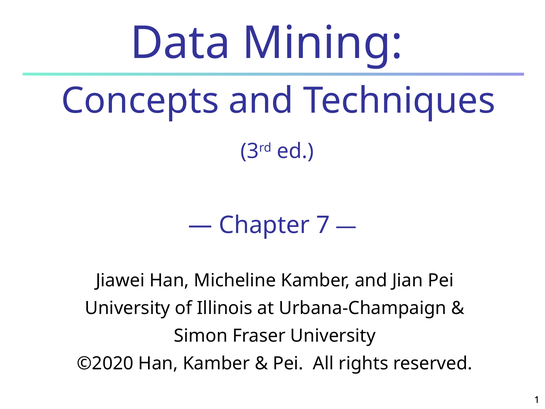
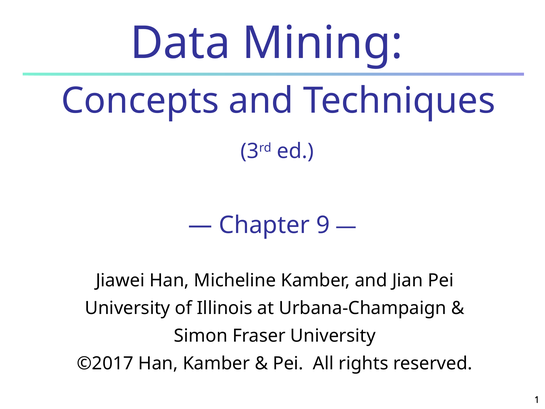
7: 7 -> 9
©2020: ©2020 -> ©2017
